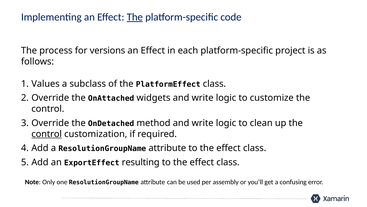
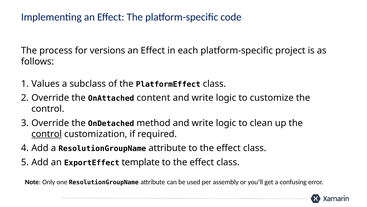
The at (135, 17) underline: present -> none
widgets: widgets -> content
resulting: resulting -> template
